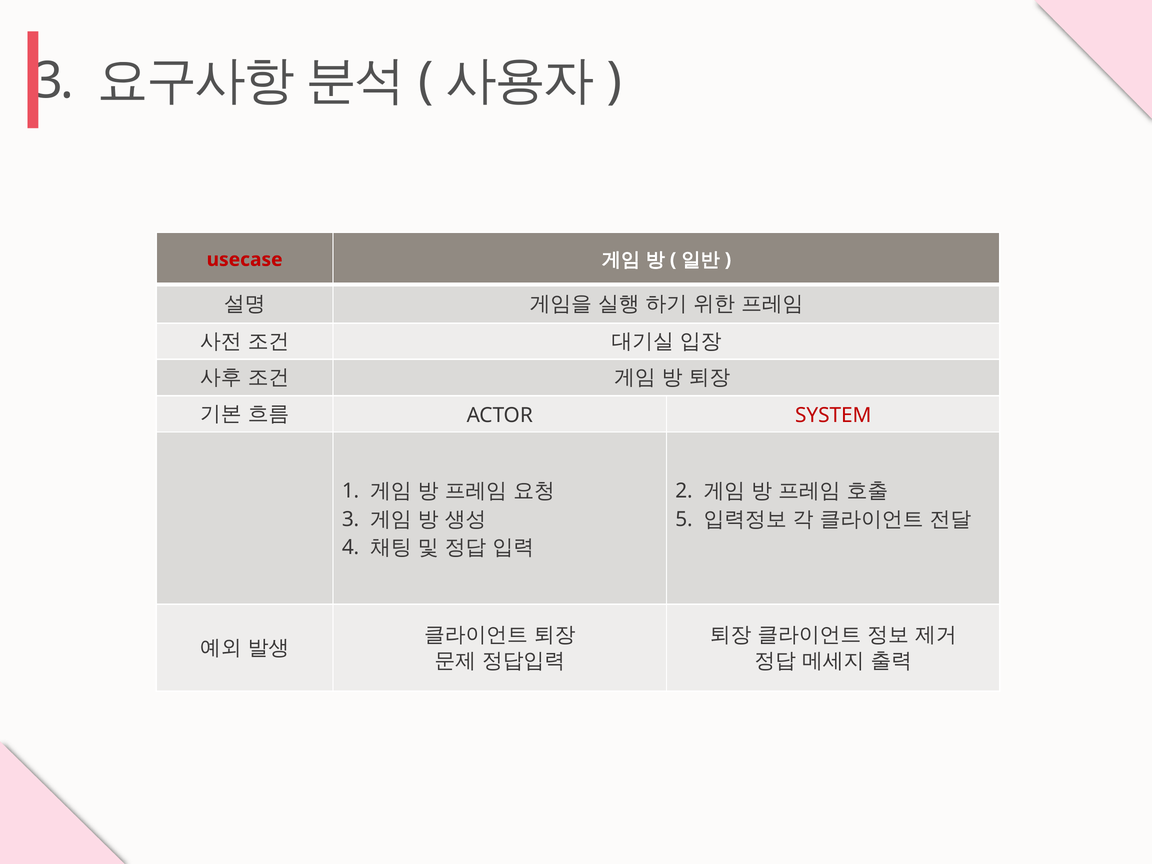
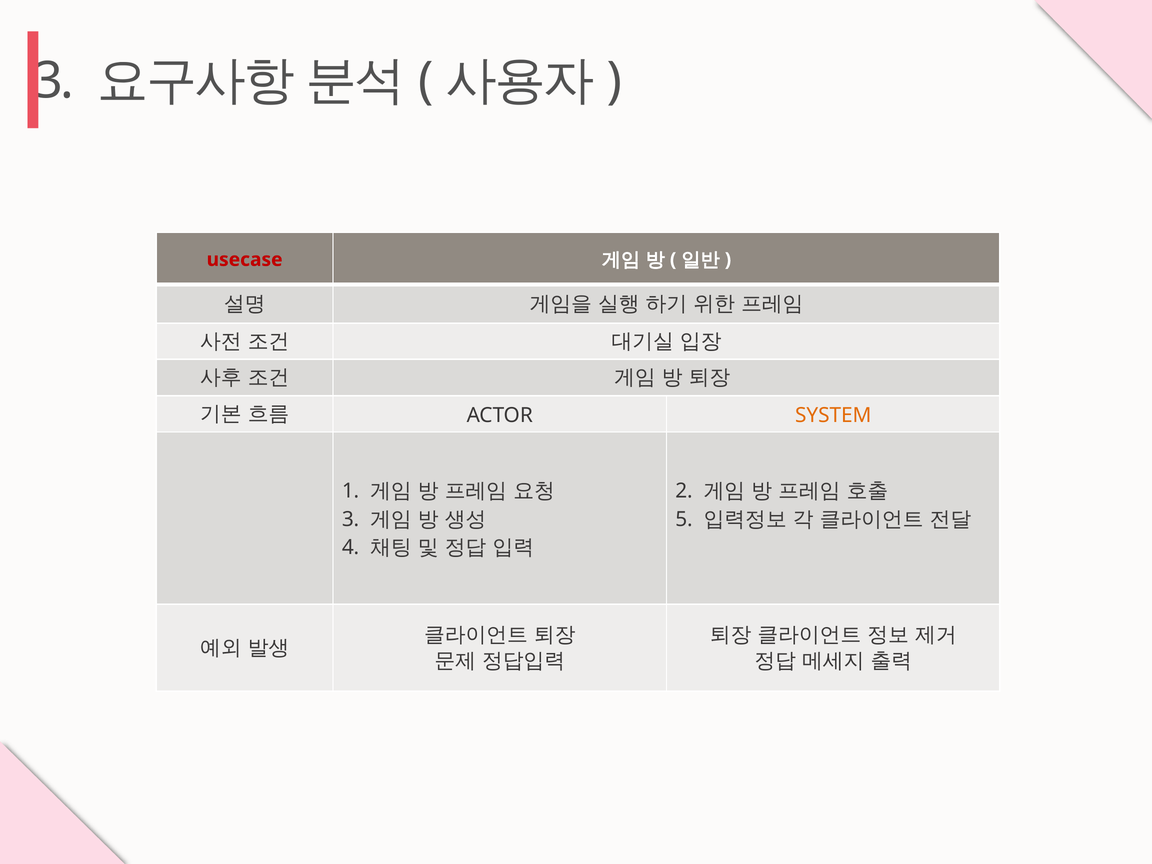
SYSTEM colour: red -> orange
